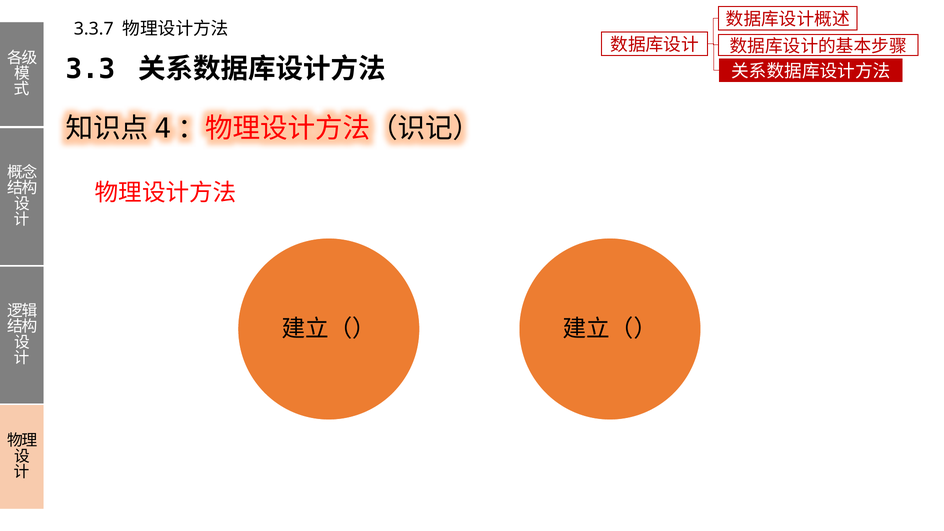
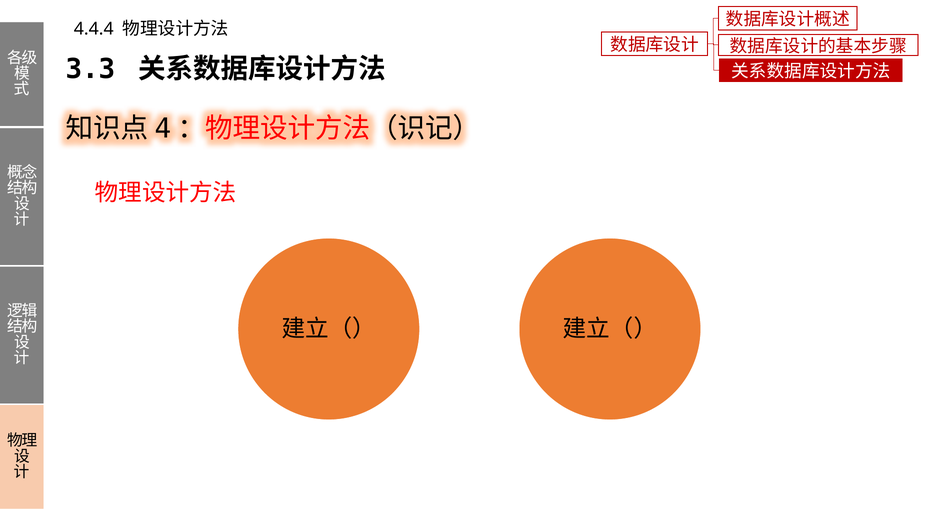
3.3.7: 3.3.7 -> 4.4.4
